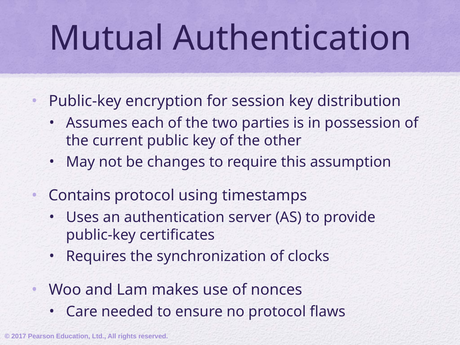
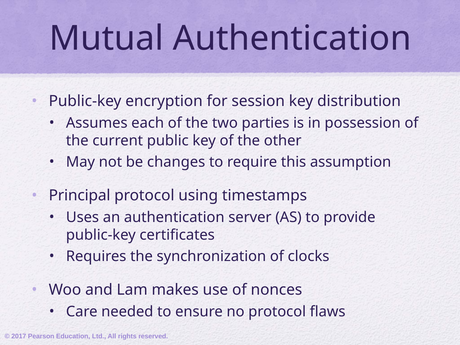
Contains: Contains -> Principal
